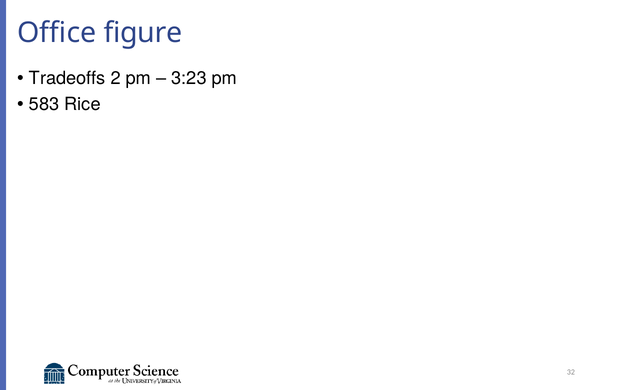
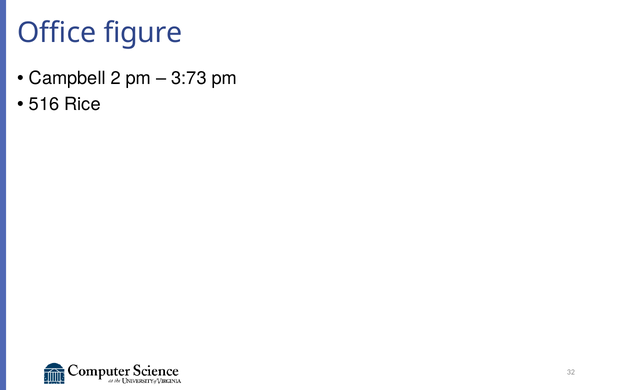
Tradeoffs: Tradeoffs -> Campbell
3:23: 3:23 -> 3:73
583: 583 -> 516
